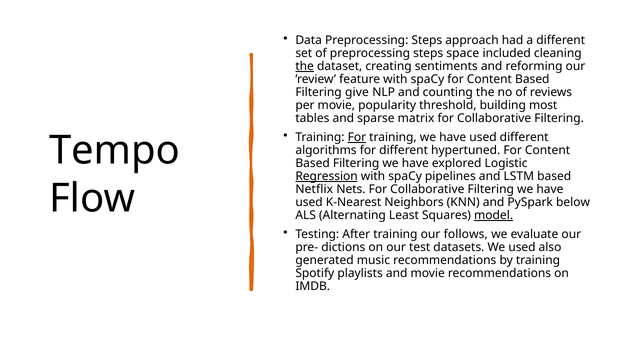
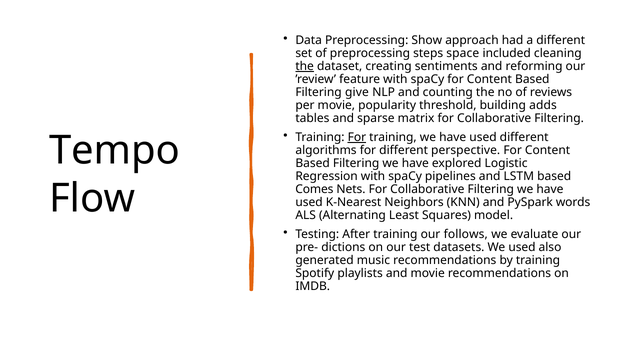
Data Preprocessing Steps: Steps -> Show
most: most -> adds
hypertuned: hypertuned -> perspective
Regression underline: present -> none
Netflix: Netflix -> Comes
below: below -> words
model underline: present -> none
